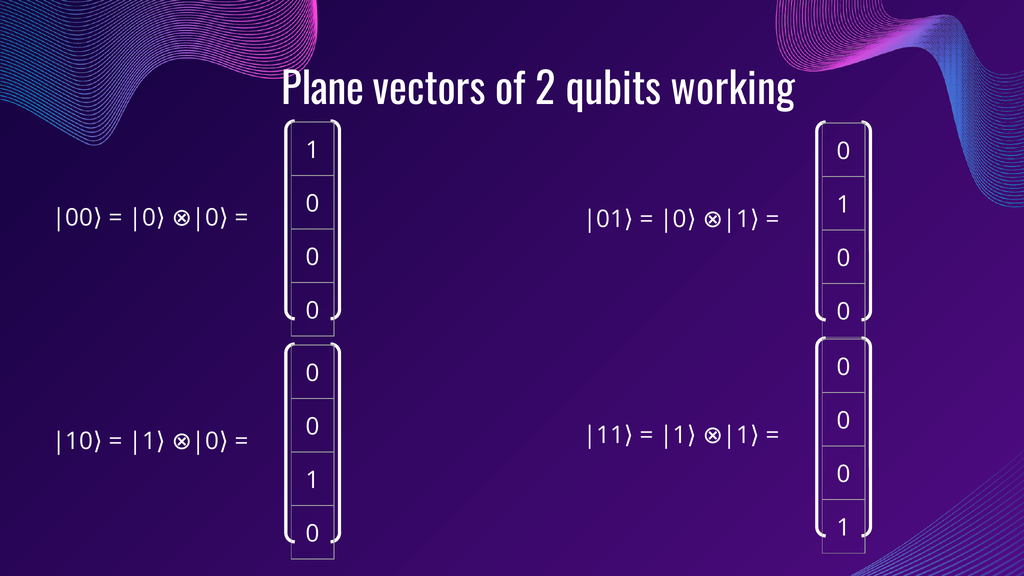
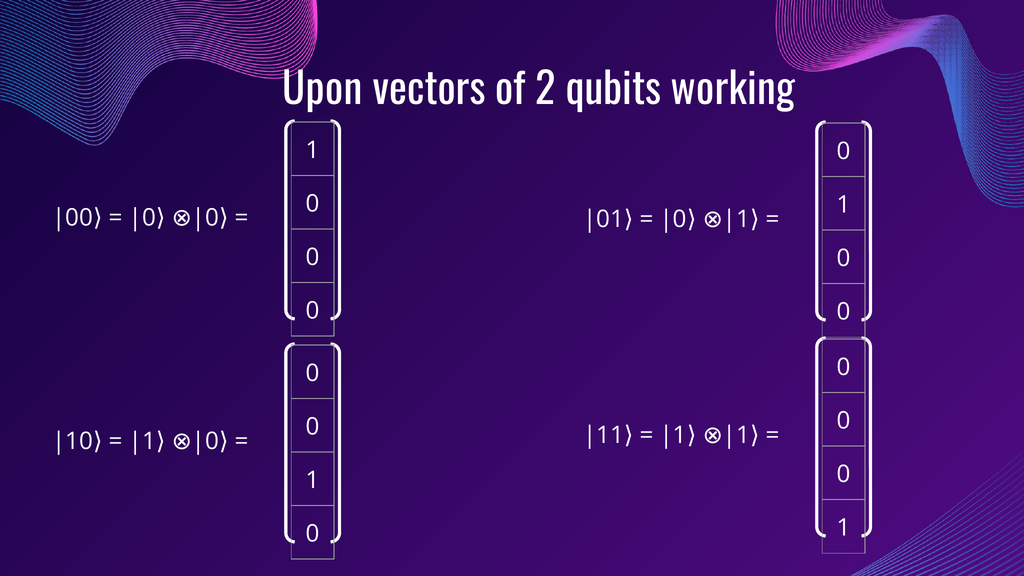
Plane: Plane -> Upon
